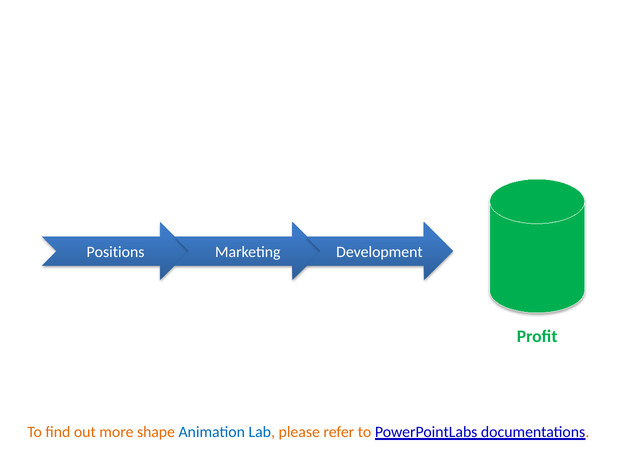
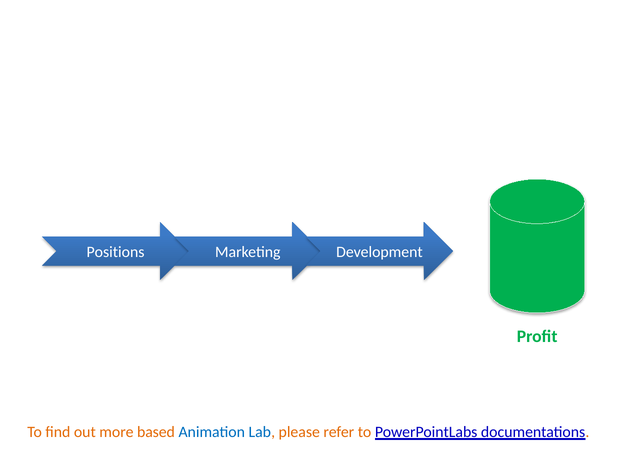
shape: shape -> based
